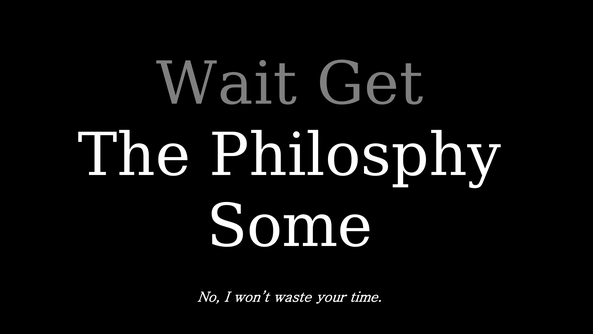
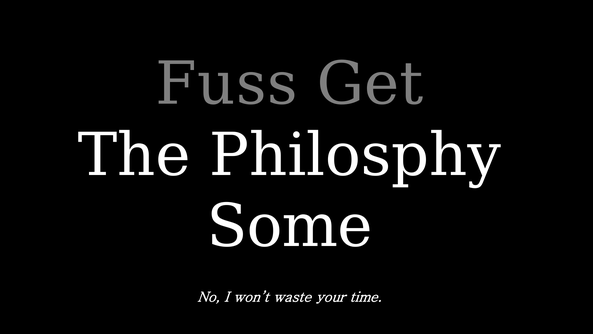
Wait: Wait -> Fuss
